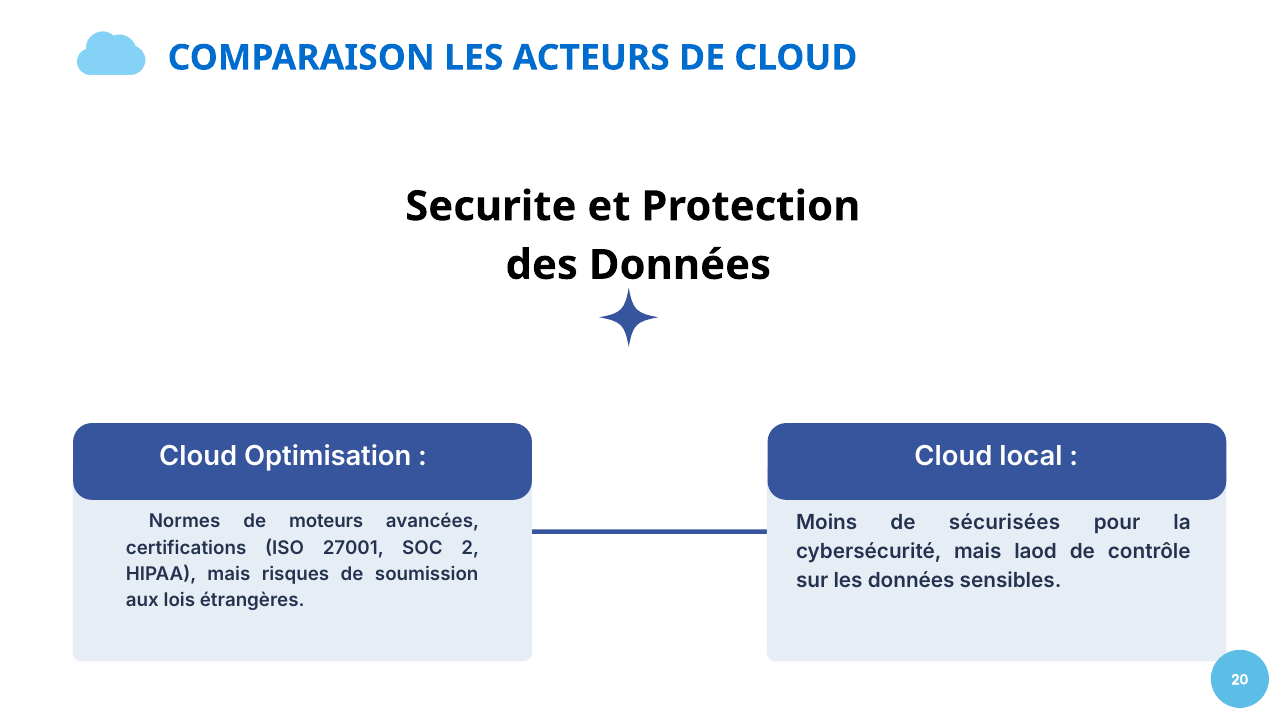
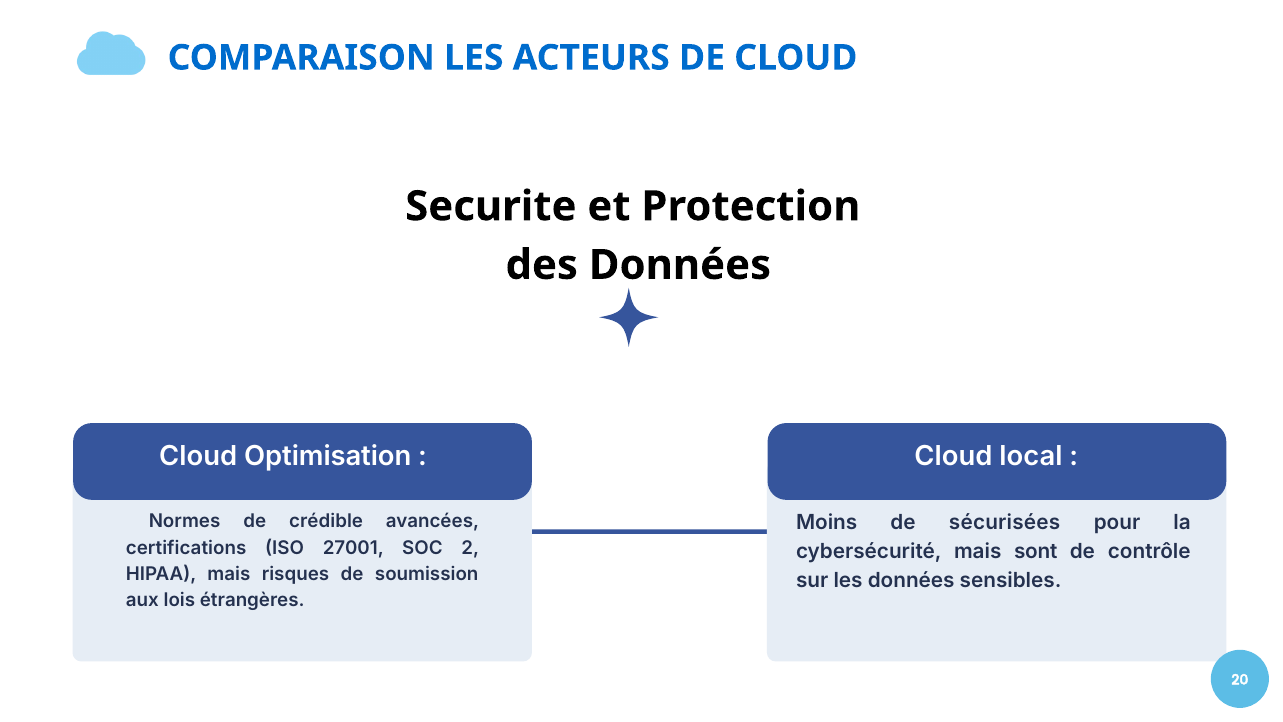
moteurs: moteurs -> crédible
laod: laod -> sont
